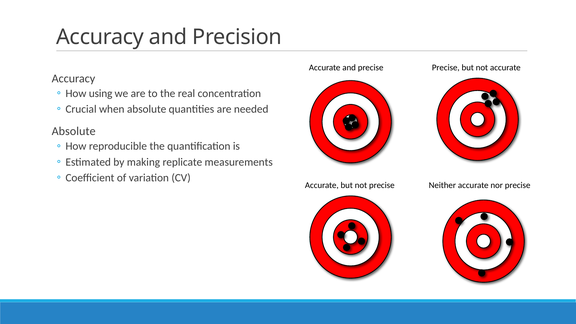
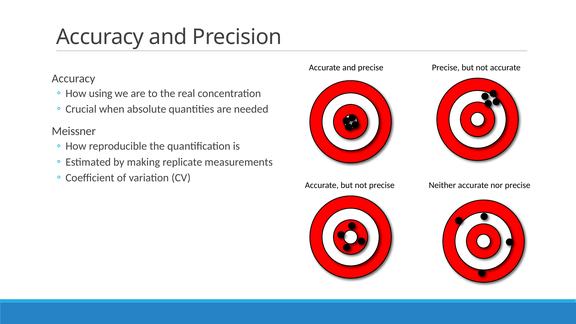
Absolute at (74, 131): Absolute -> Meissner
